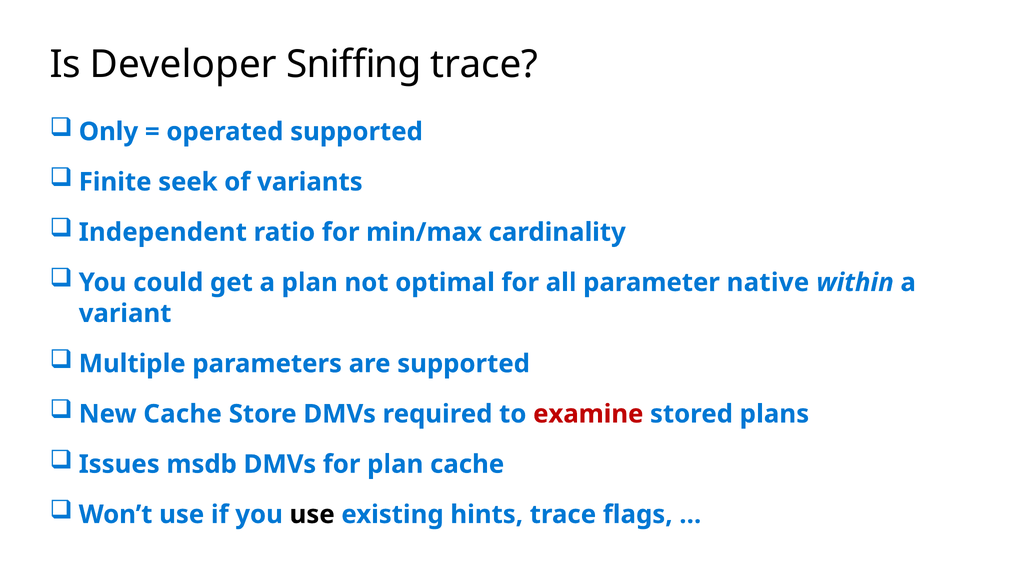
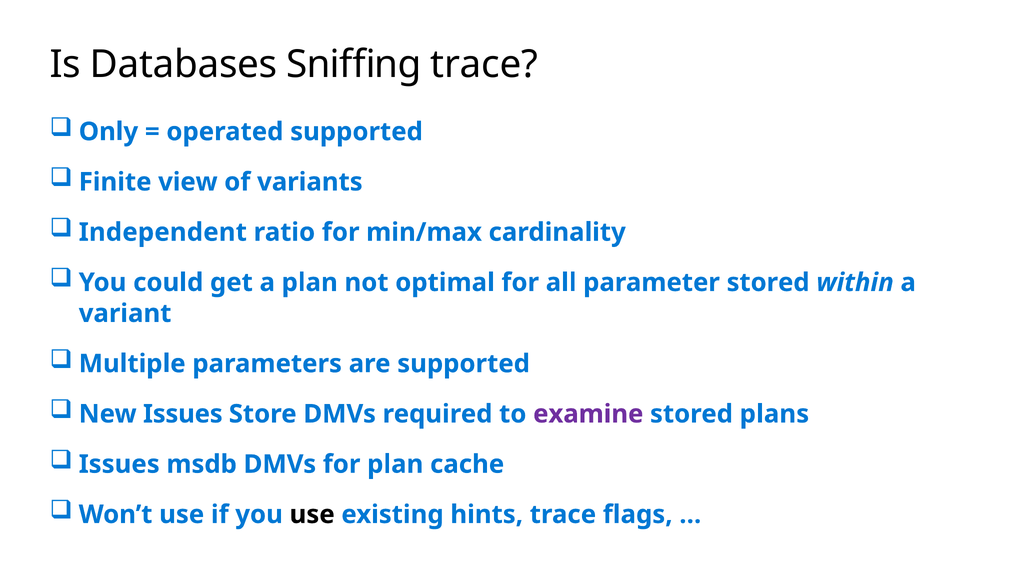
Developer: Developer -> Databases
seek: seek -> view
parameter native: native -> stored
New Cache: Cache -> Issues
examine colour: red -> purple
